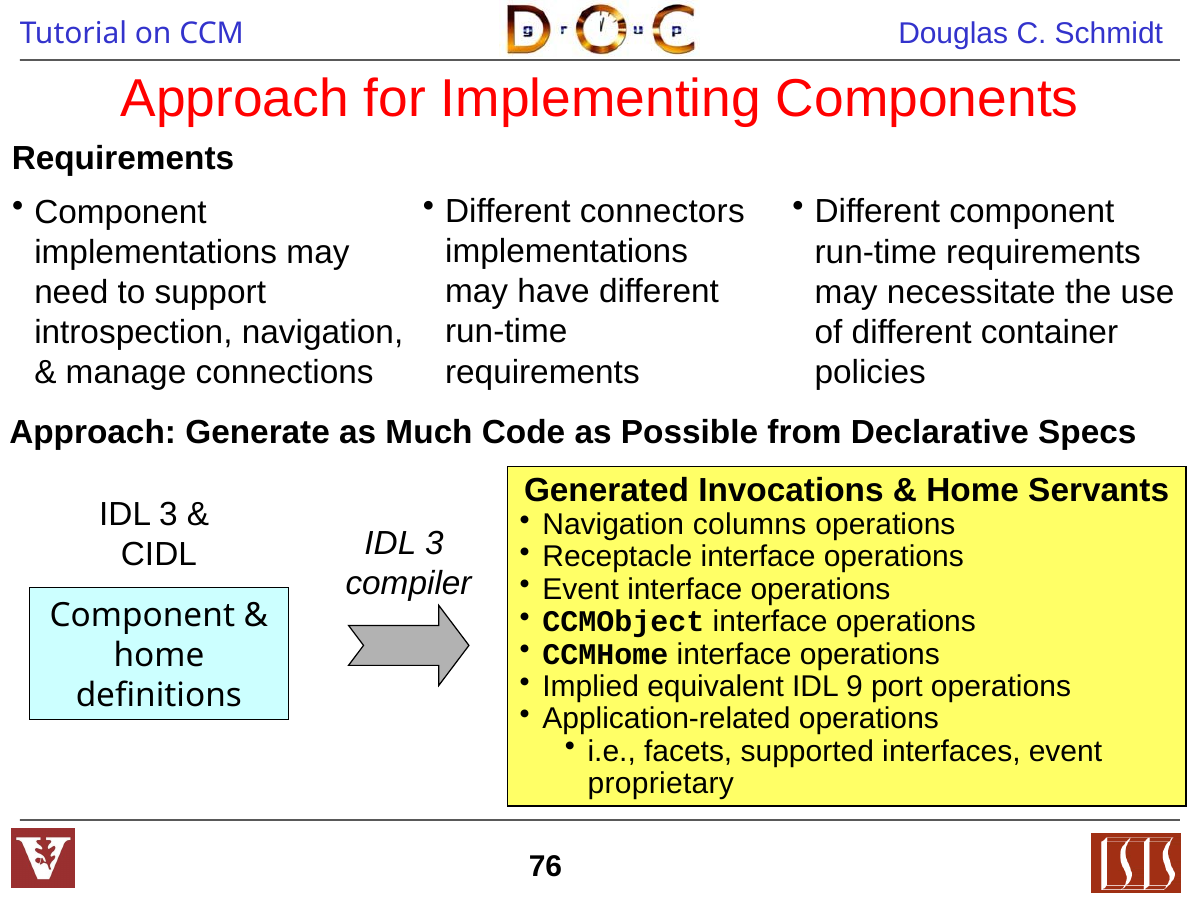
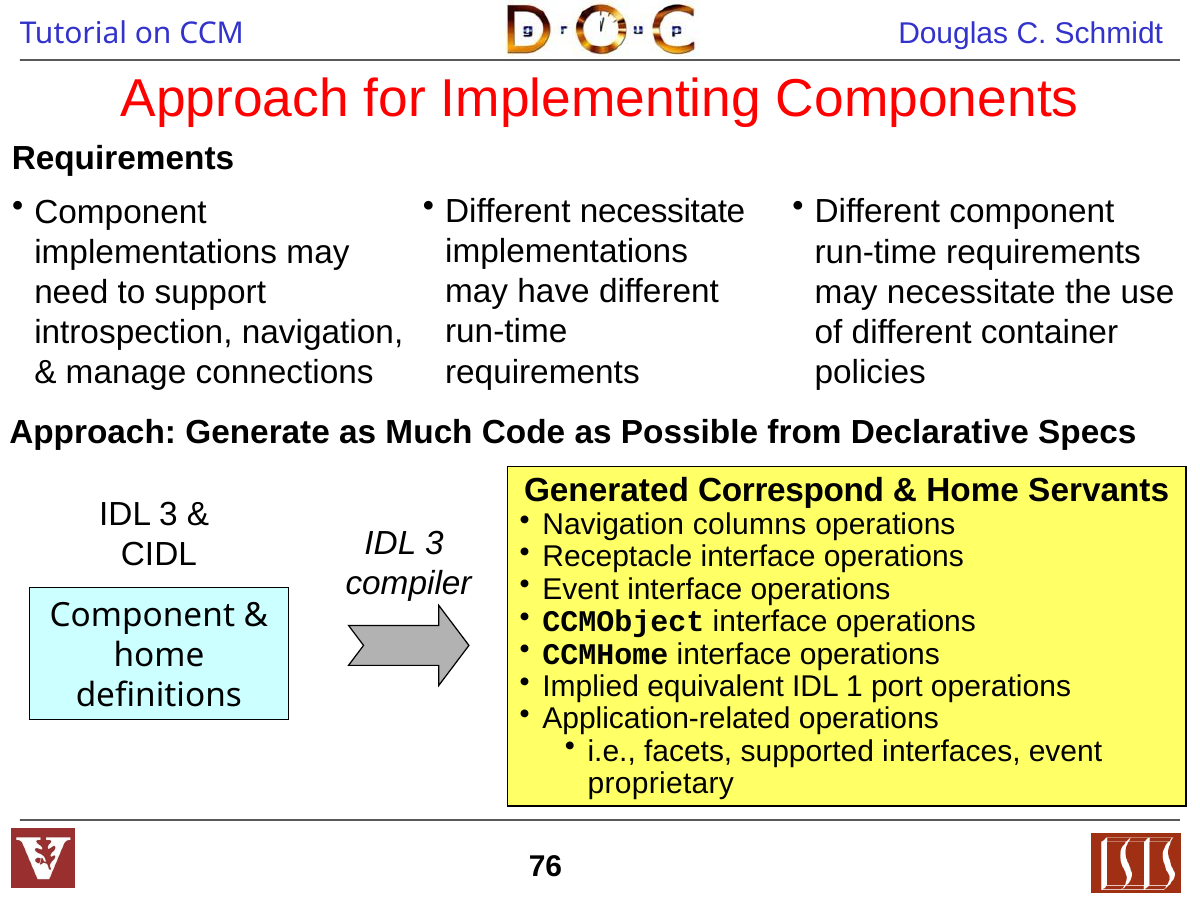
Different connectors: connectors -> necessitate
Invocations: Invocations -> Correspond
9: 9 -> 1
